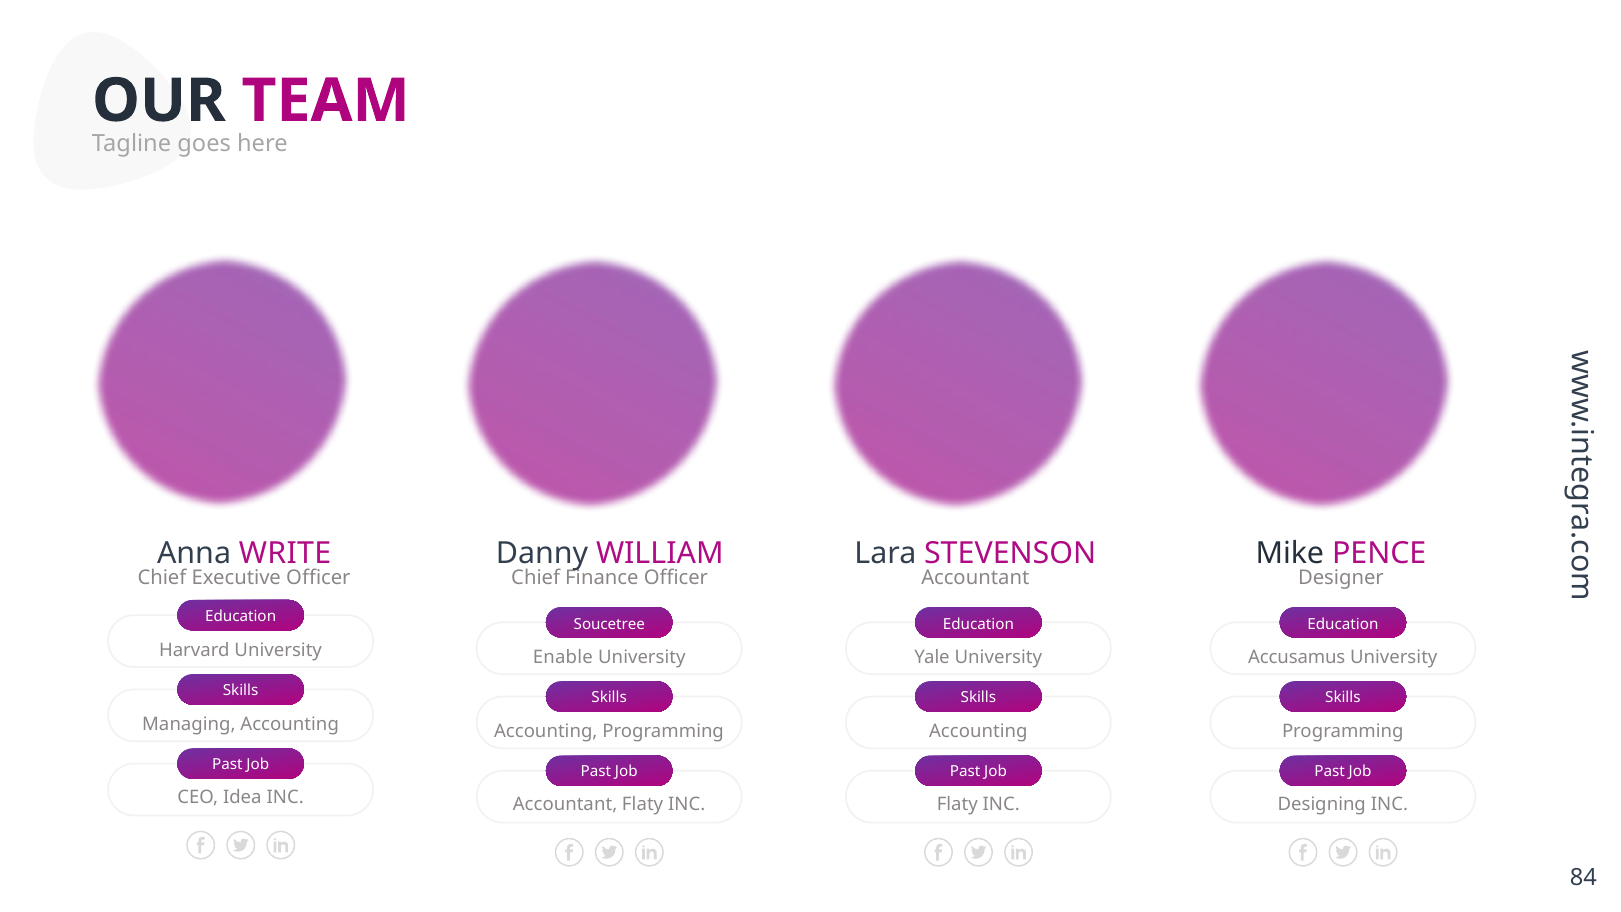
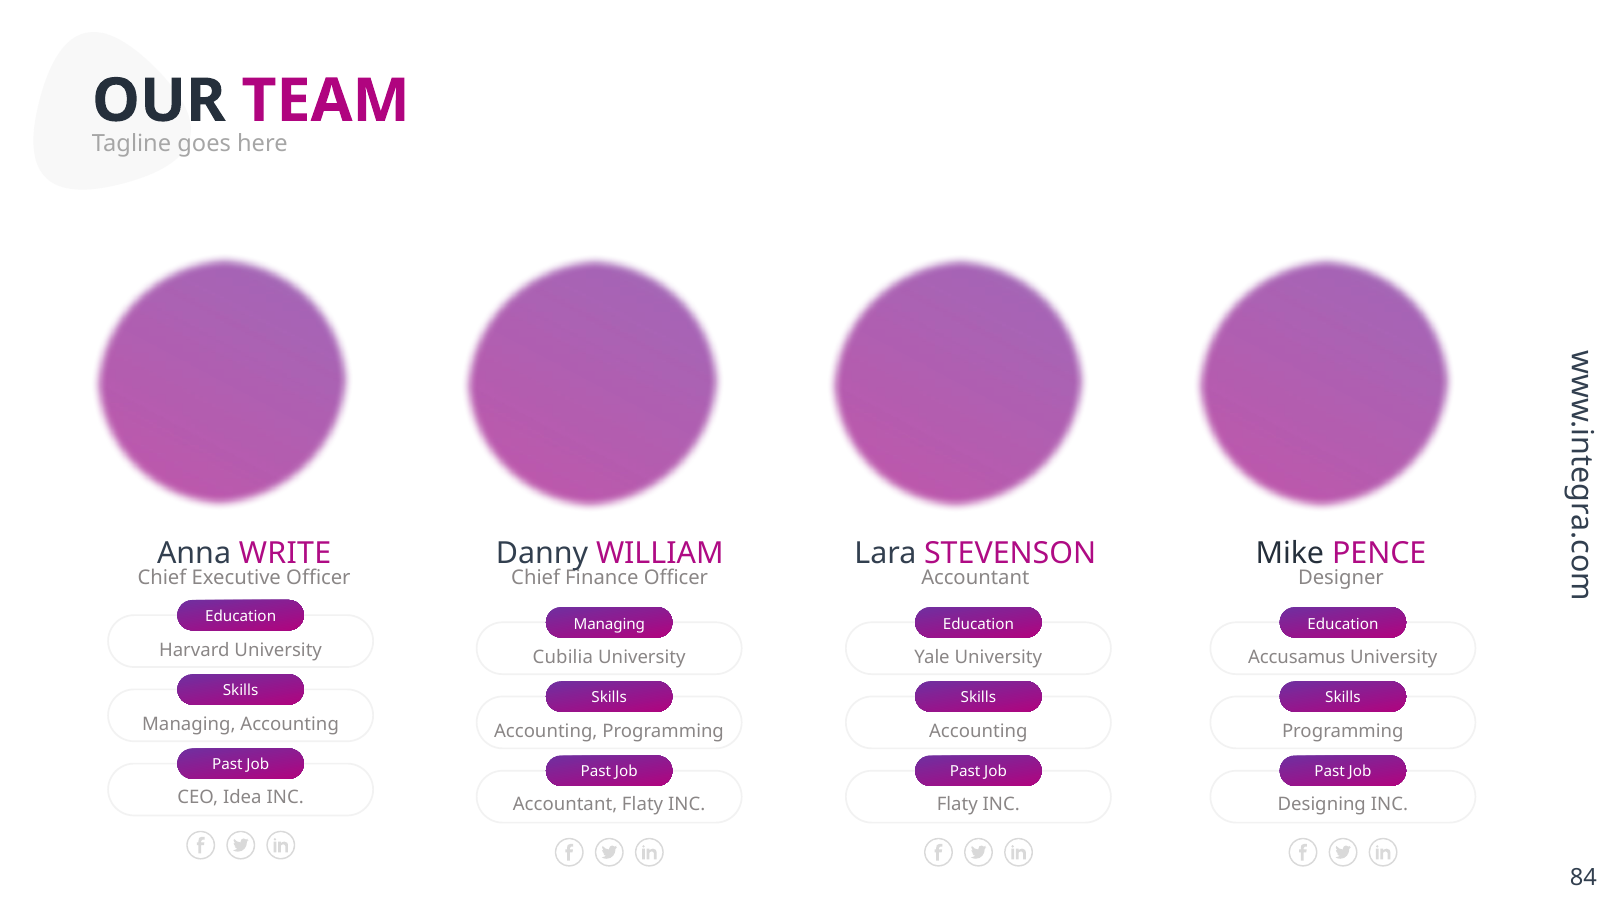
Soucetree at (609, 624): Soucetree -> Managing
Enable: Enable -> Cubilia
